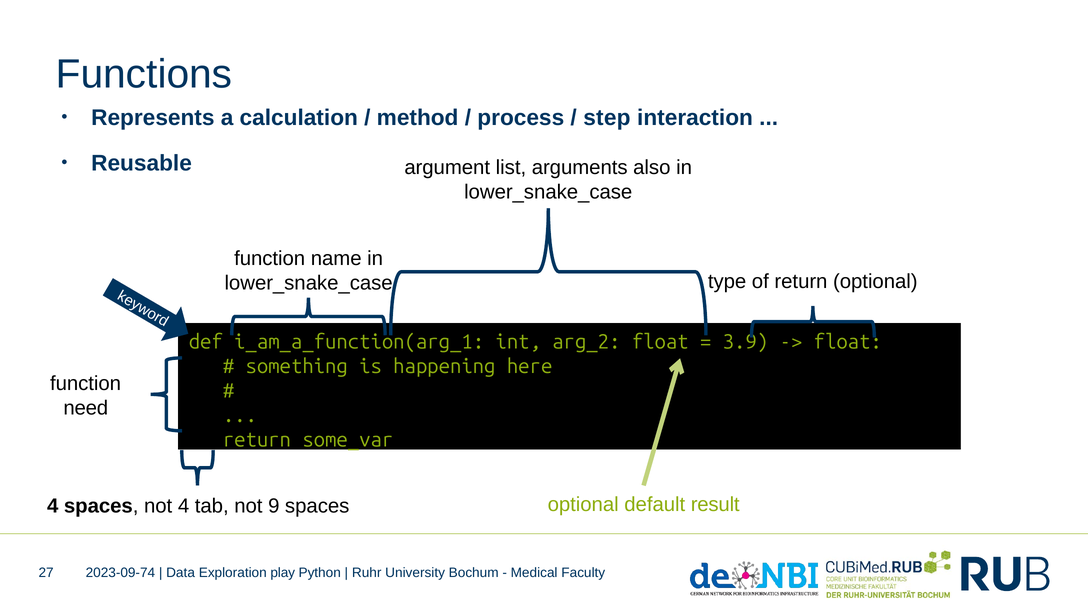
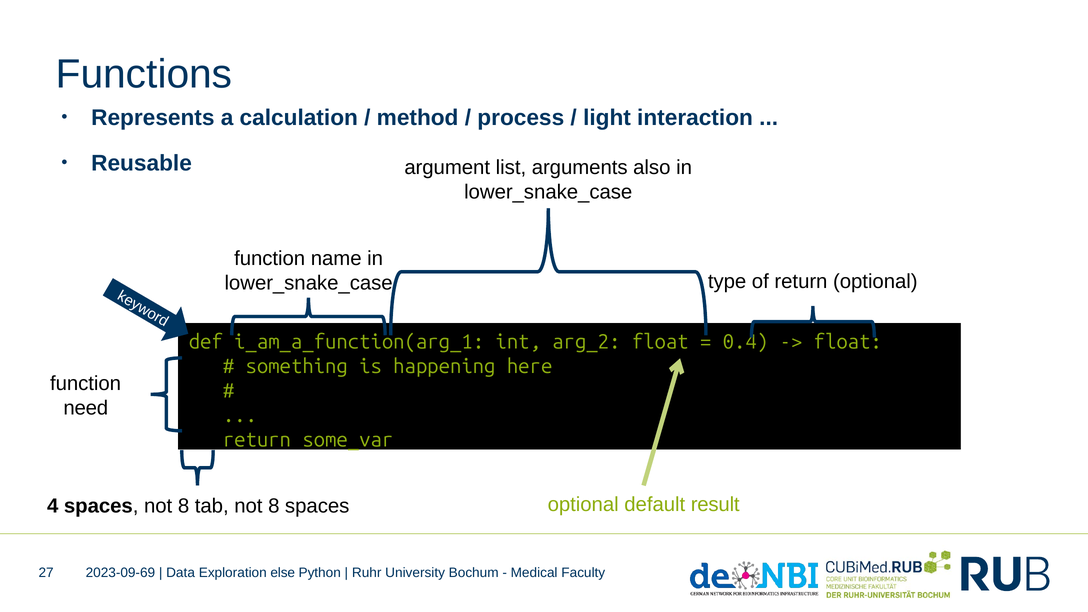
step: step -> light
3.9: 3.9 -> 0.4
spaces not 4: 4 -> 8
tab not 9: 9 -> 8
2023-09-74: 2023-09-74 -> 2023-09-69
play: play -> else
